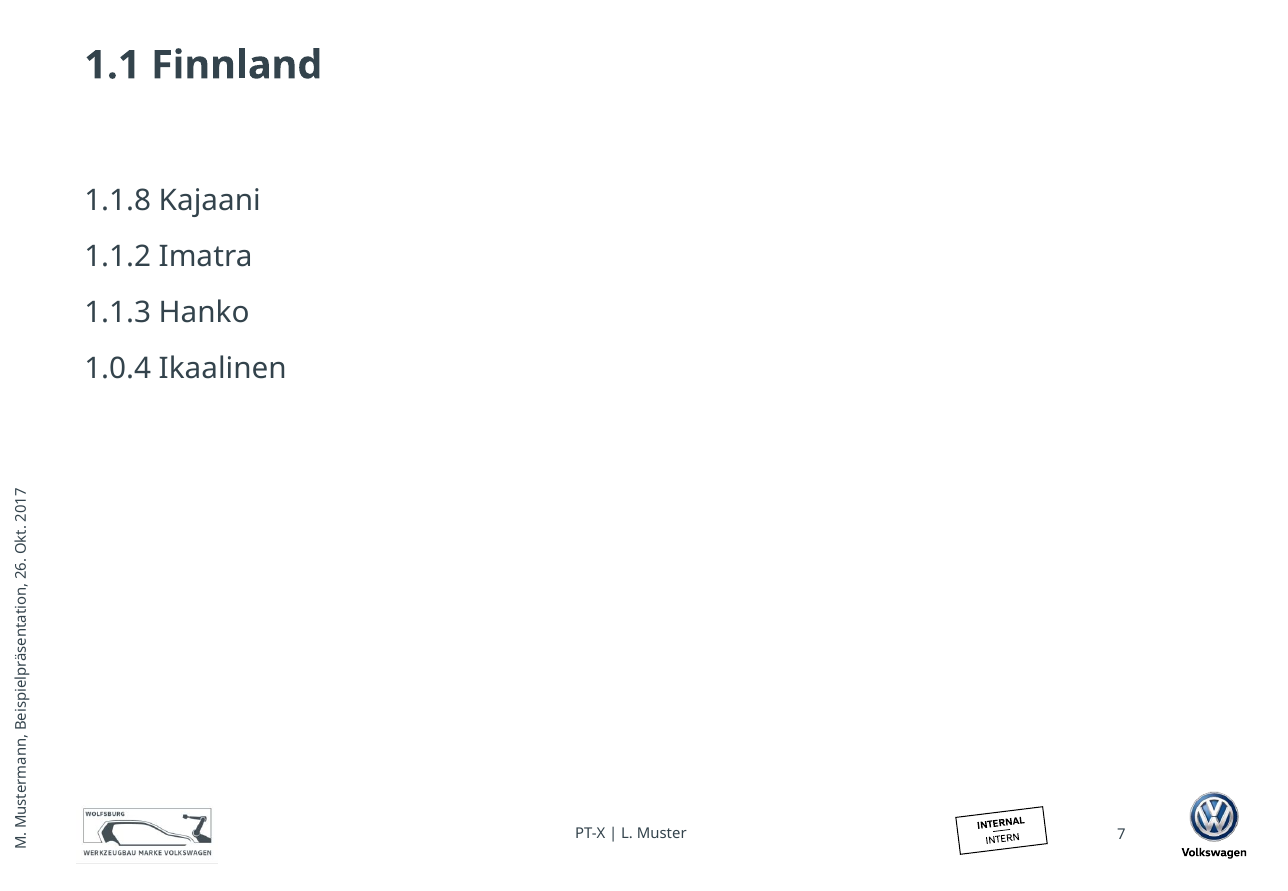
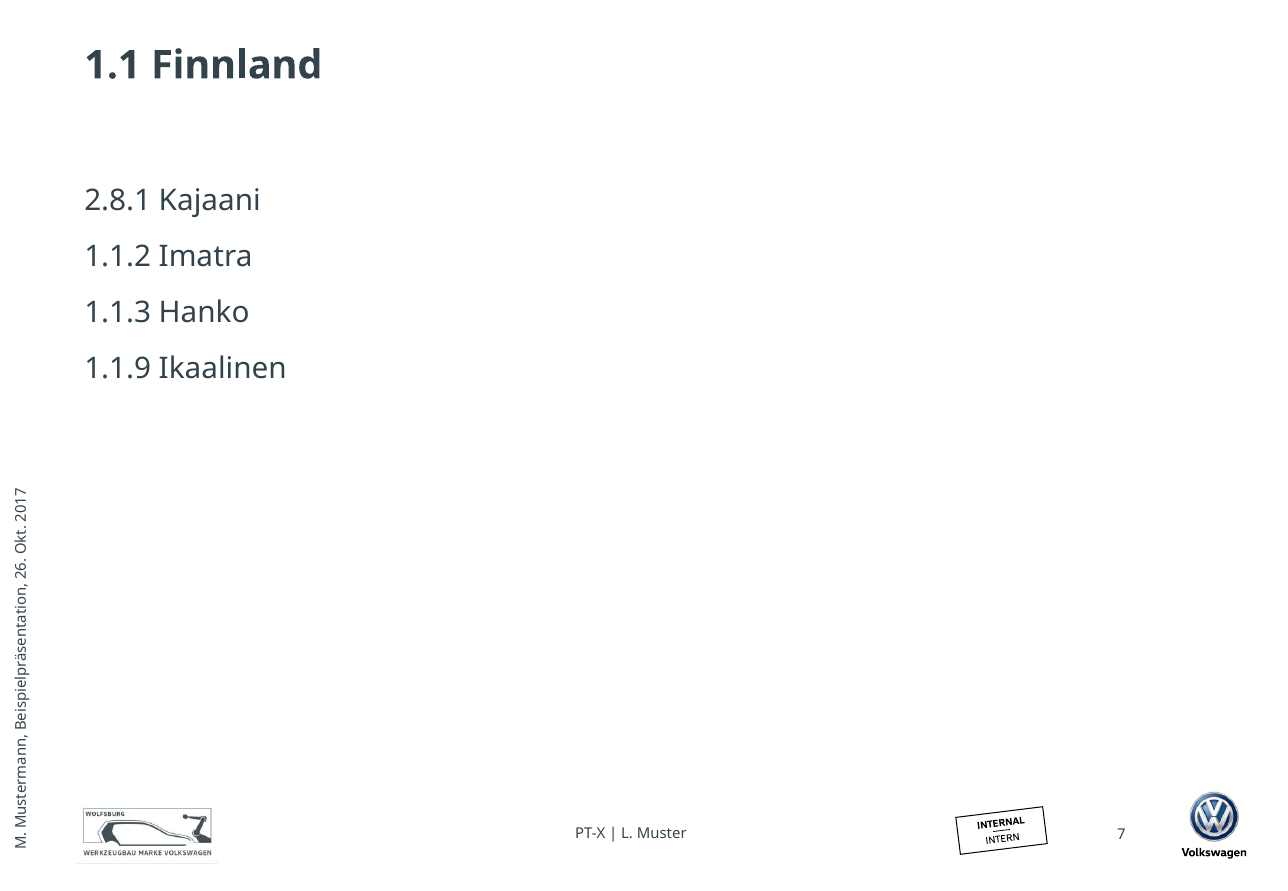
1.1.8: 1.1.8 -> 2.8.1
1.0.4: 1.0.4 -> 1.1.9
